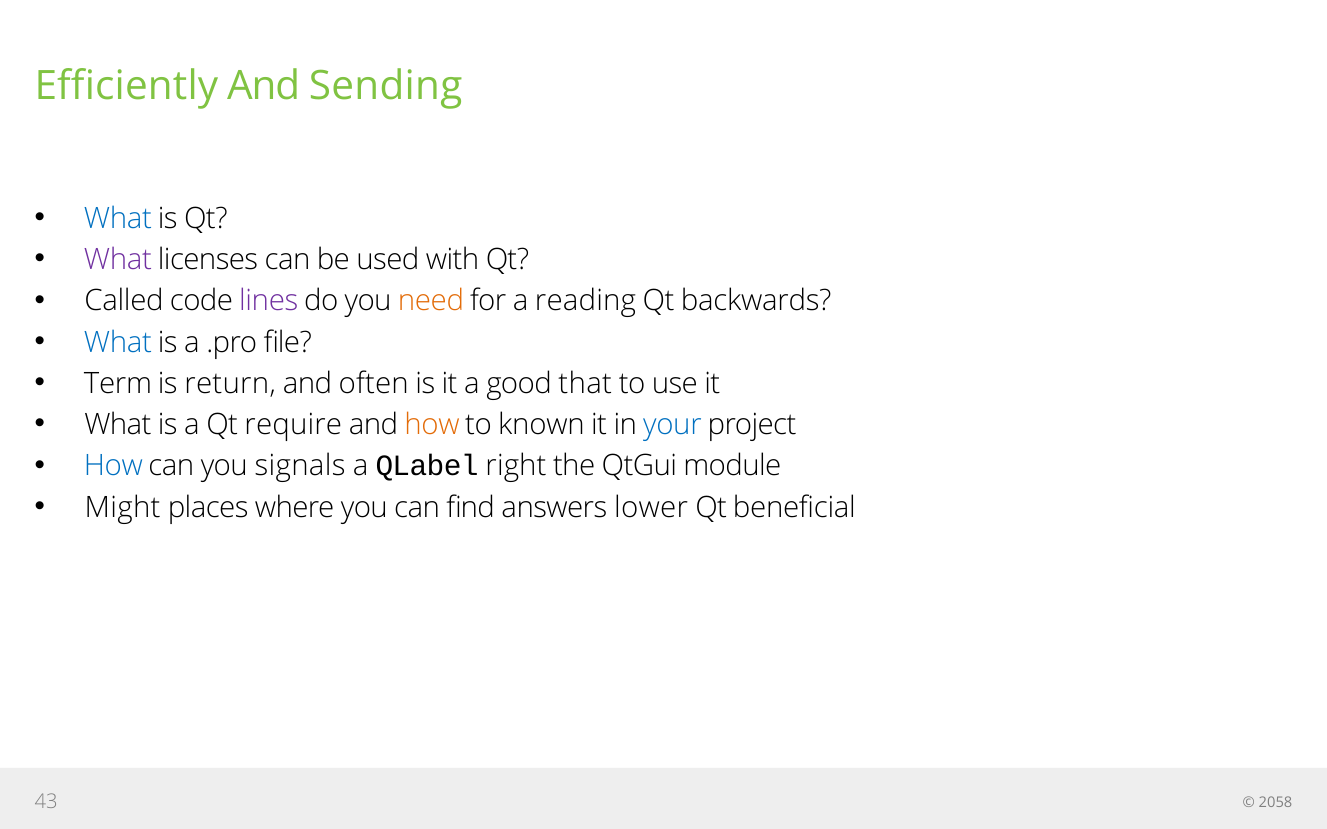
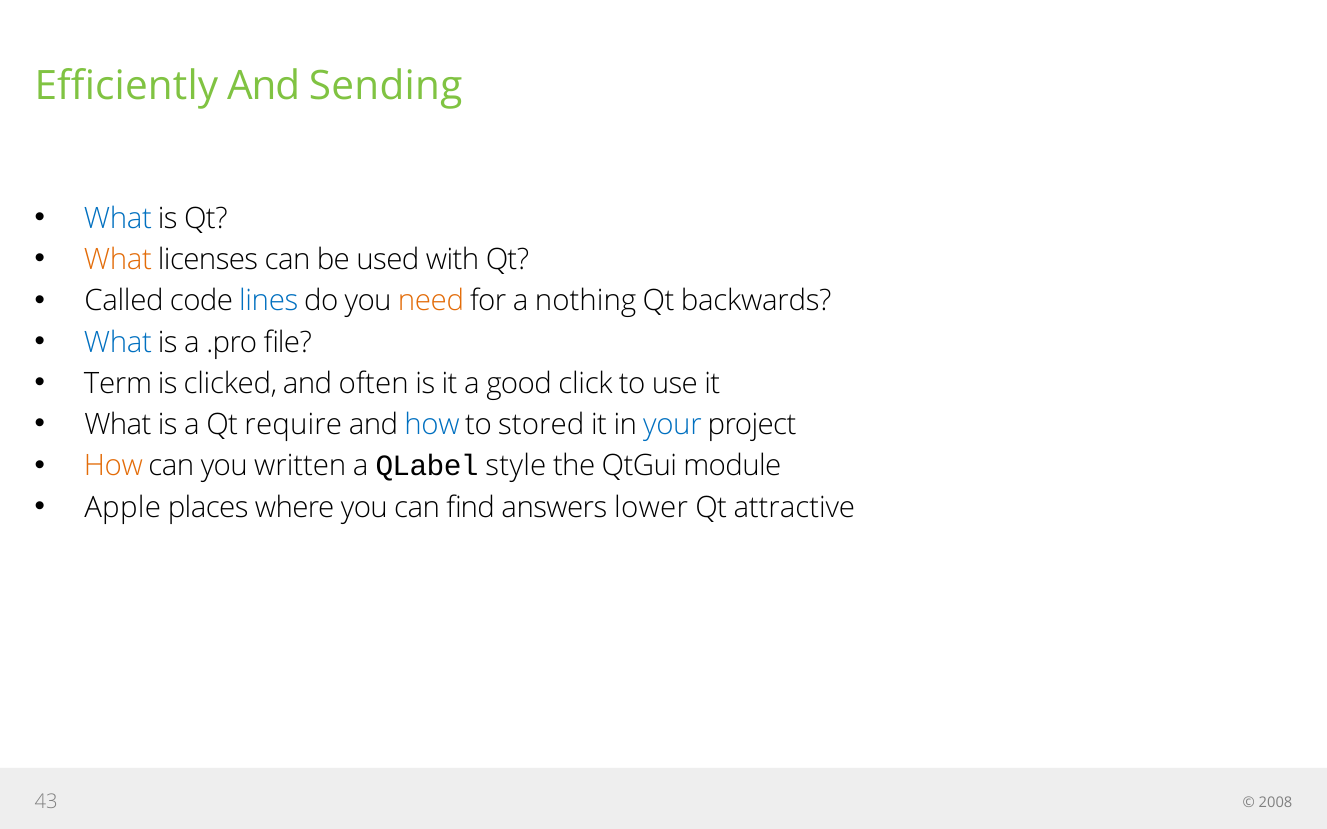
What at (118, 260) colour: purple -> orange
lines colour: purple -> blue
reading: reading -> nothing
return: return -> clicked
that: that -> click
how at (432, 425) colour: orange -> blue
known: known -> stored
How at (113, 466) colour: blue -> orange
signals: signals -> written
right: right -> style
Might: Might -> Apple
beneficial: beneficial -> attractive
2058: 2058 -> 2008
